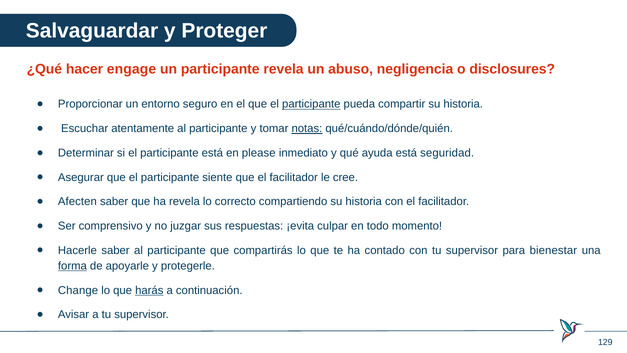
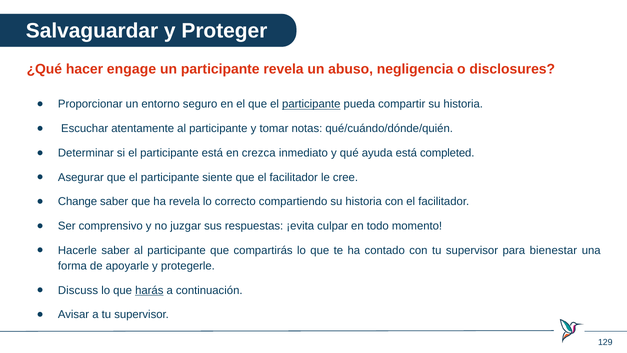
notas underline: present -> none
please: please -> crezca
seguridad: seguridad -> completed
Afecten: Afecten -> Change
forma underline: present -> none
Change: Change -> Discuss
